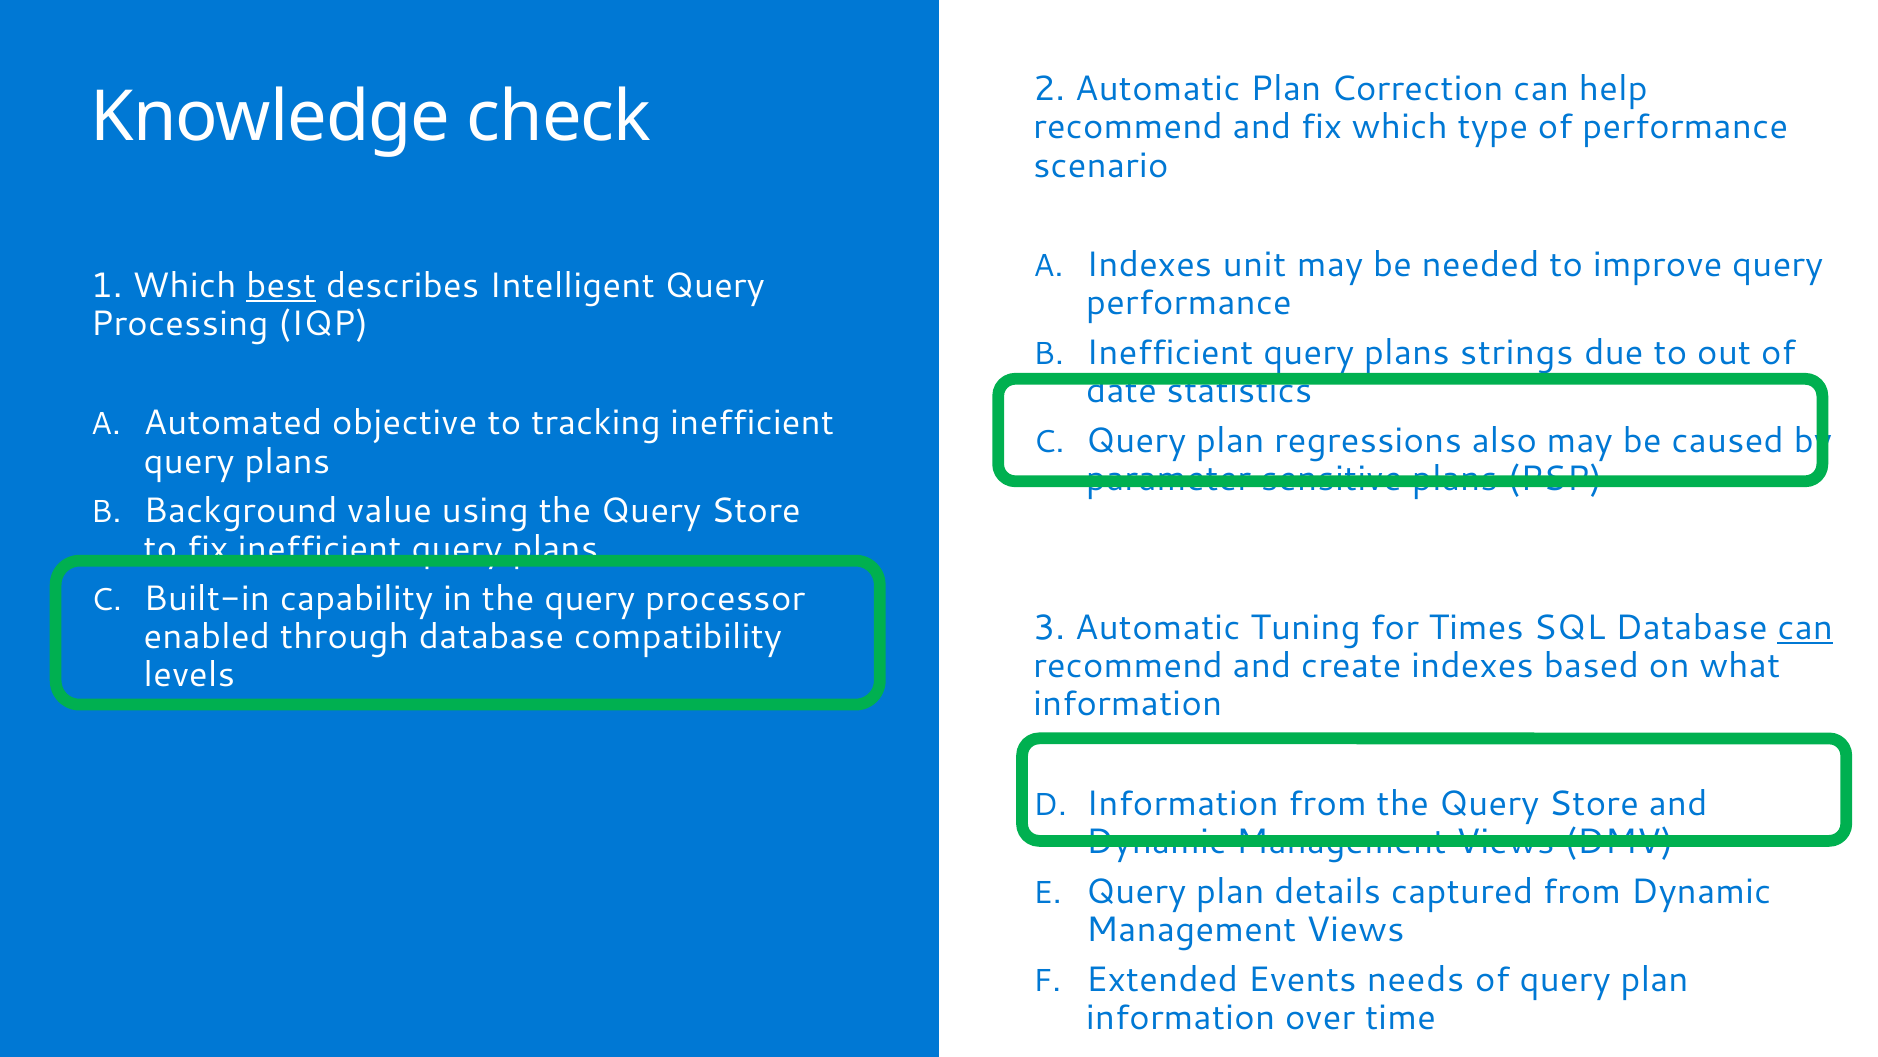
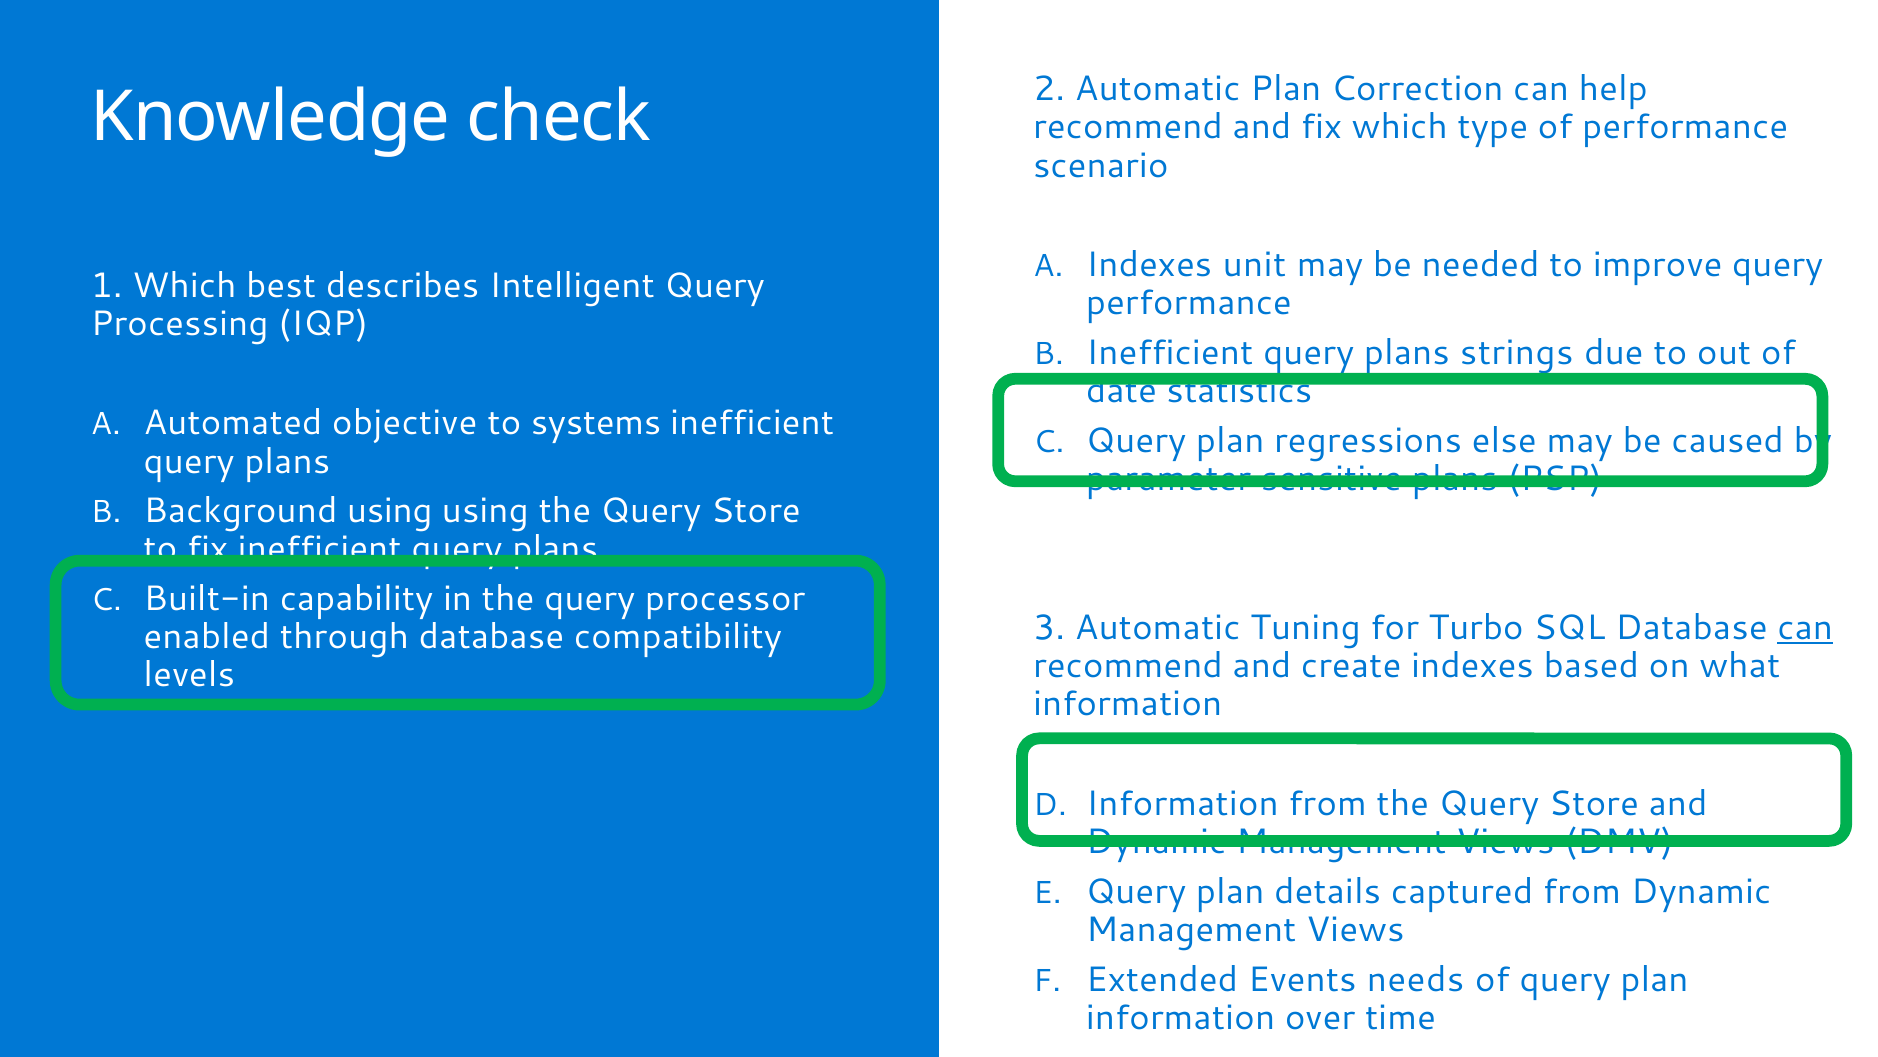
best underline: present -> none
tracking: tracking -> systems
also: also -> else
Background value: value -> using
Times: Times -> Turbo
